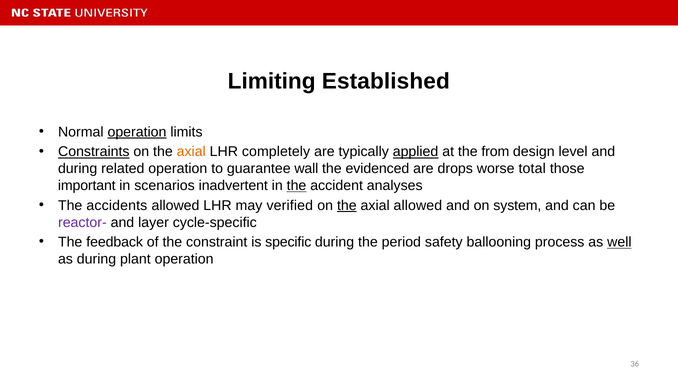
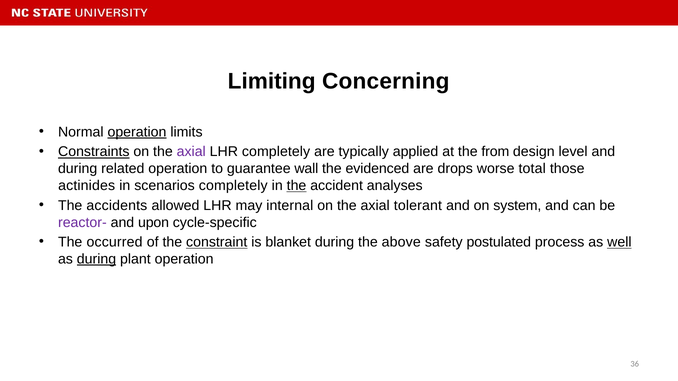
Established: Established -> Concerning
axial at (191, 152) colour: orange -> purple
applied underline: present -> none
important: important -> actinides
scenarios inadvertent: inadvertent -> completely
verified: verified -> internal
the at (347, 206) underline: present -> none
axial allowed: allowed -> tolerant
layer: layer -> upon
feedback: feedback -> occurred
constraint underline: none -> present
specific: specific -> blanket
period: period -> above
ballooning: ballooning -> postulated
during at (97, 259) underline: none -> present
